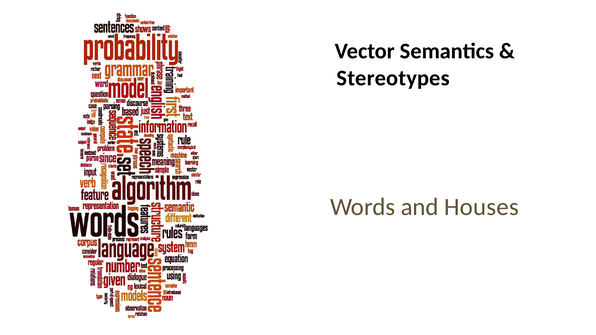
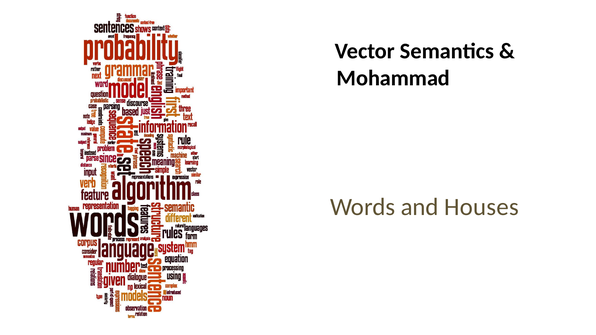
Stereotypes: Stereotypes -> Mohammad
